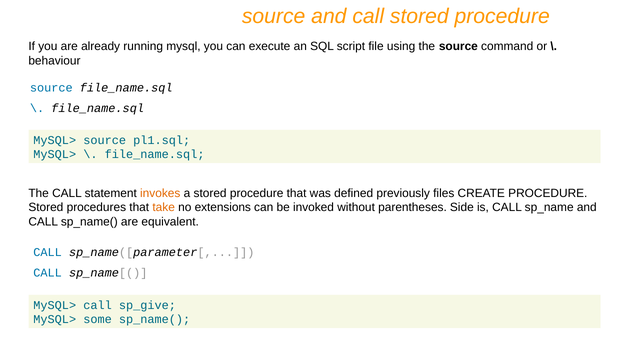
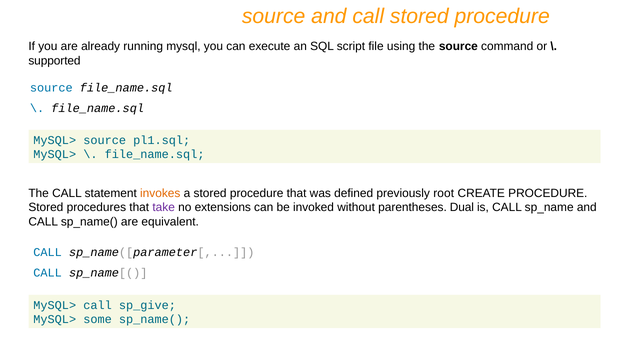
behaviour: behaviour -> supported
files: files -> root
take colour: orange -> purple
Side: Side -> Dual
